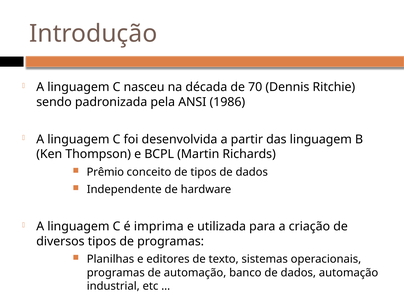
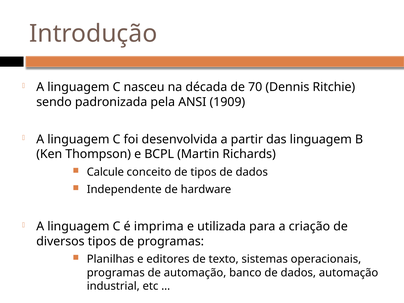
1986: 1986 -> 1909
Prêmio: Prêmio -> Calcule
